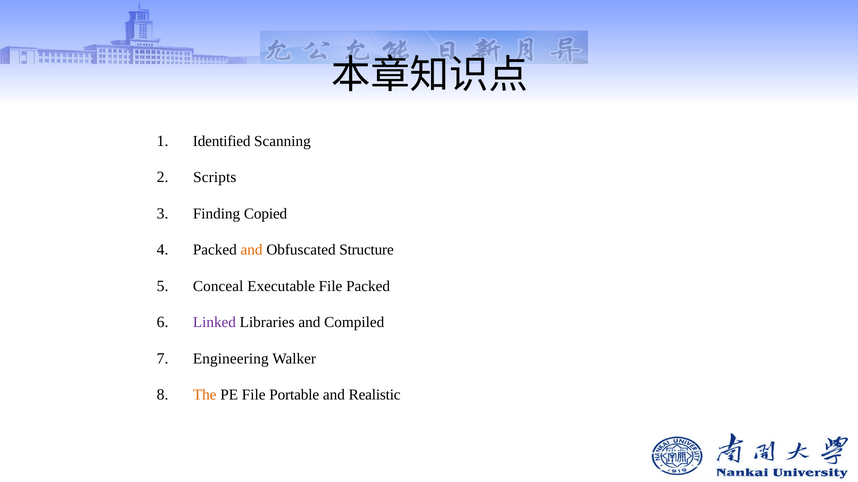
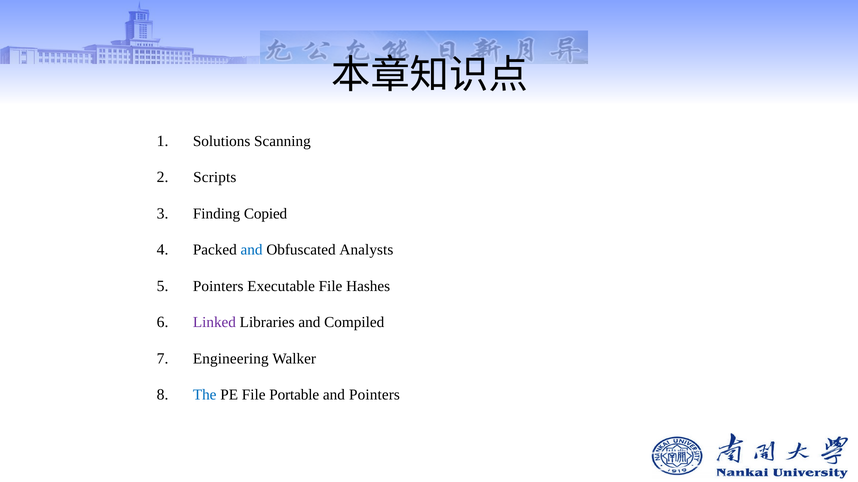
Identified: Identified -> Solutions
and at (252, 250) colour: orange -> blue
Structure: Structure -> Analysts
Conceal at (218, 287): Conceal -> Pointers
File Packed: Packed -> Hashes
The colour: orange -> blue
and Realistic: Realistic -> Pointers
